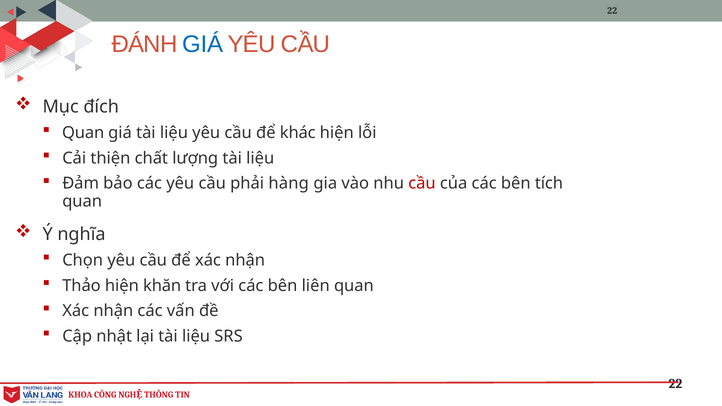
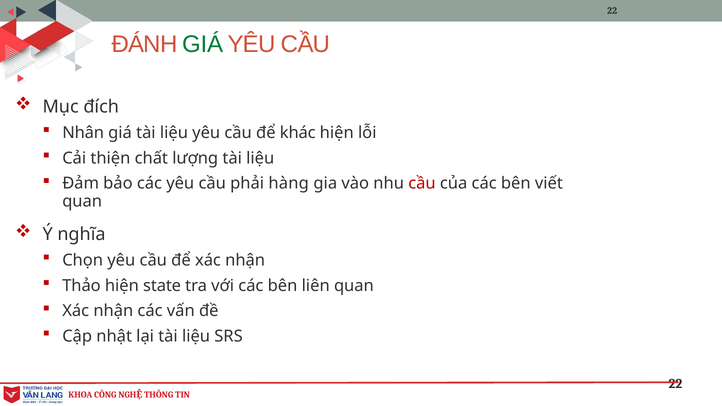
GIÁ at (203, 44) colour: blue -> green
Quan at (83, 133): Quan -> Nhân
tích: tích -> viết
khăn: khăn -> state
